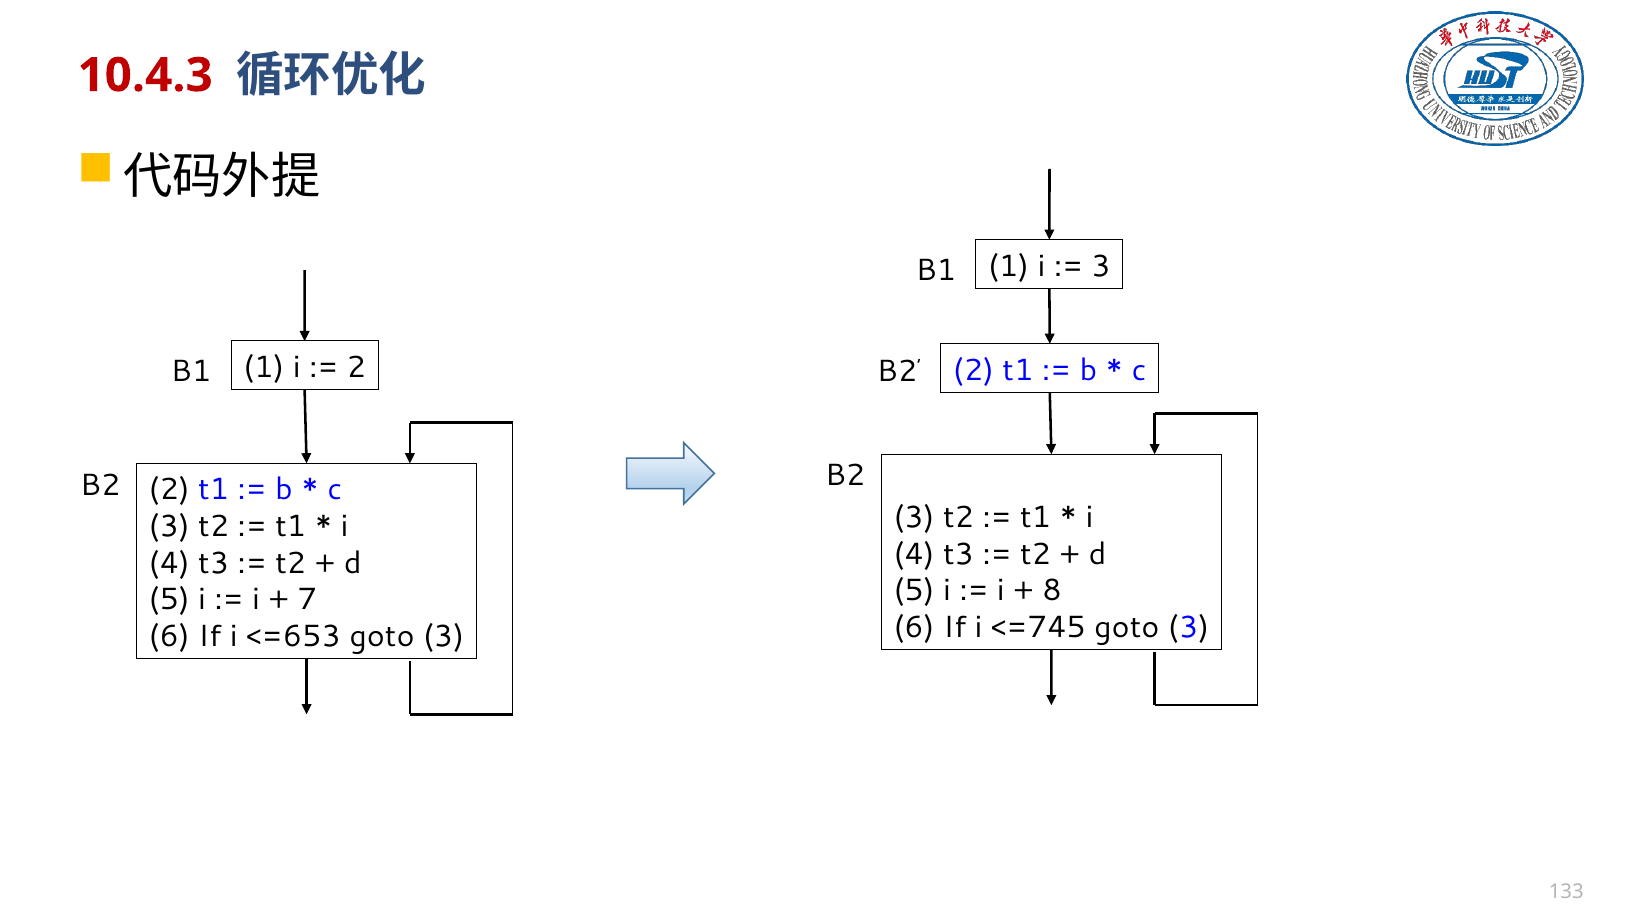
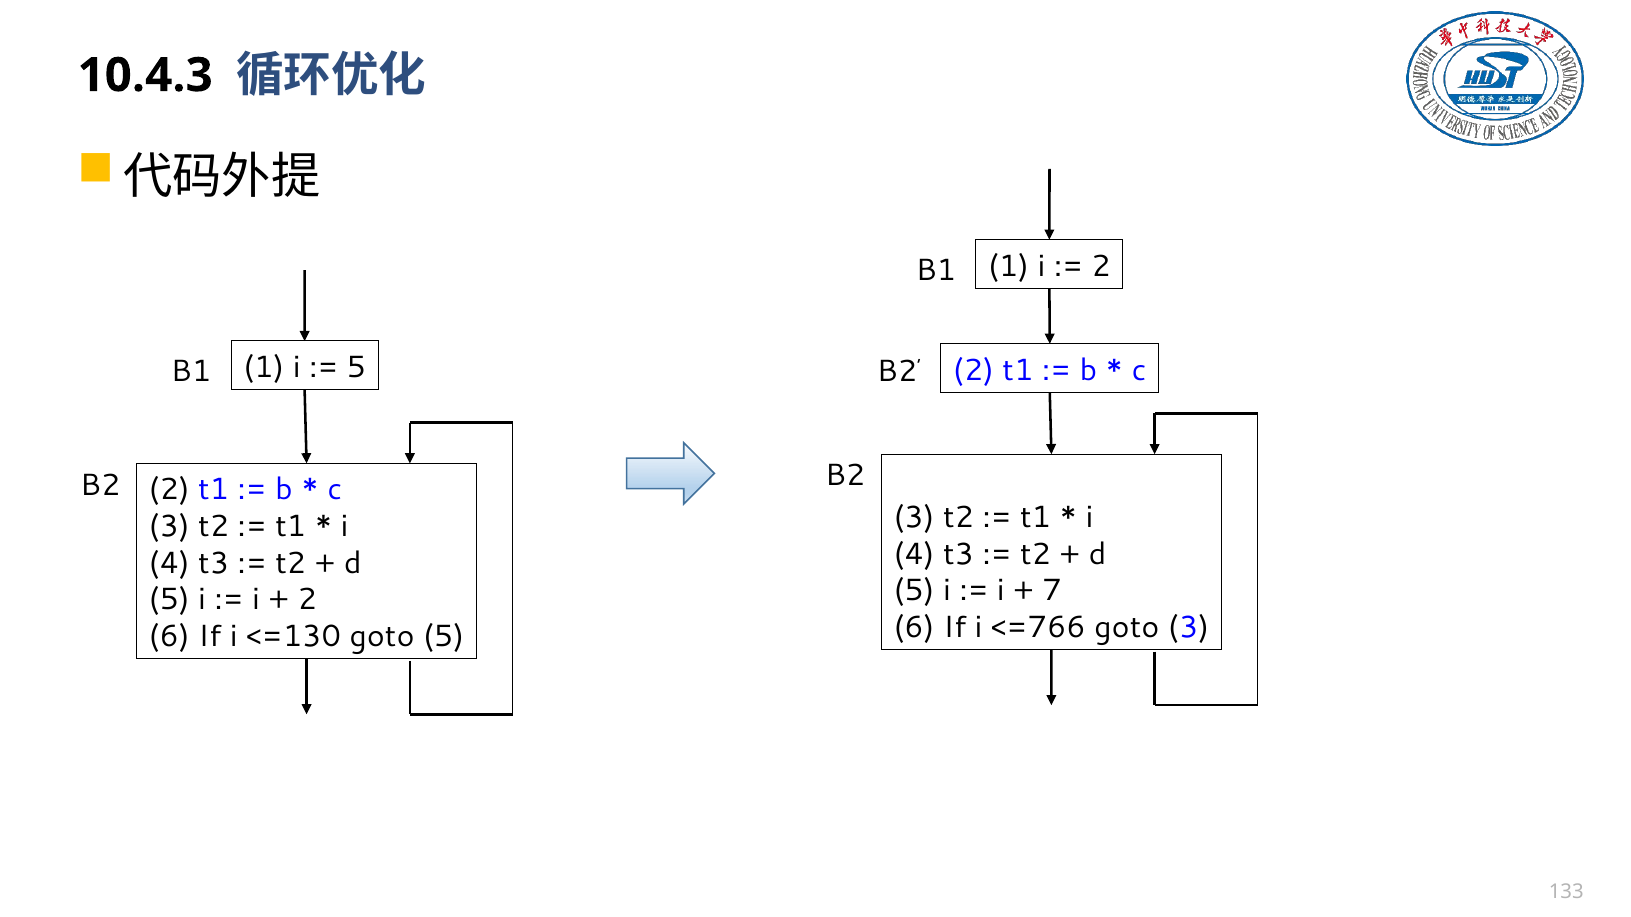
10.4.3 colour: red -> black
3 at (1101, 266): 3 -> 2
2 at (356, 368): 2 -> 5
8: 8 -> 7
7 at (307, 600): 7 -> 2
<=745: <=745 -> <=766
<=653: <=653 -> <=130
3 at (444, 637): 3 -> 5
